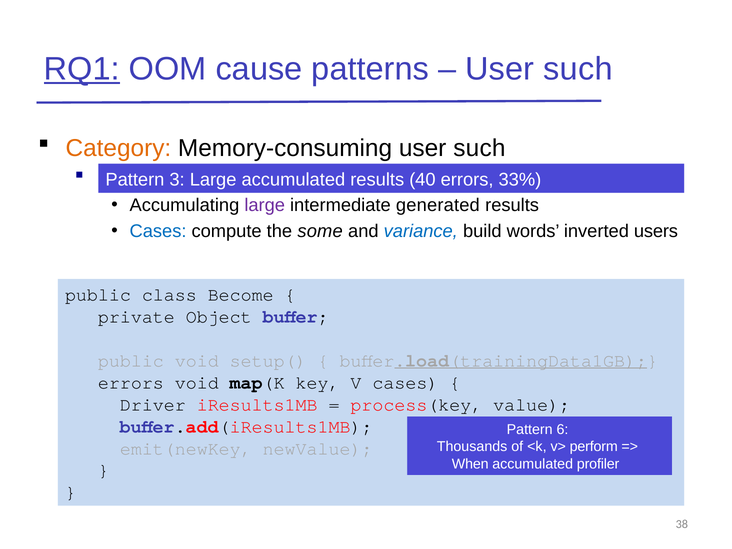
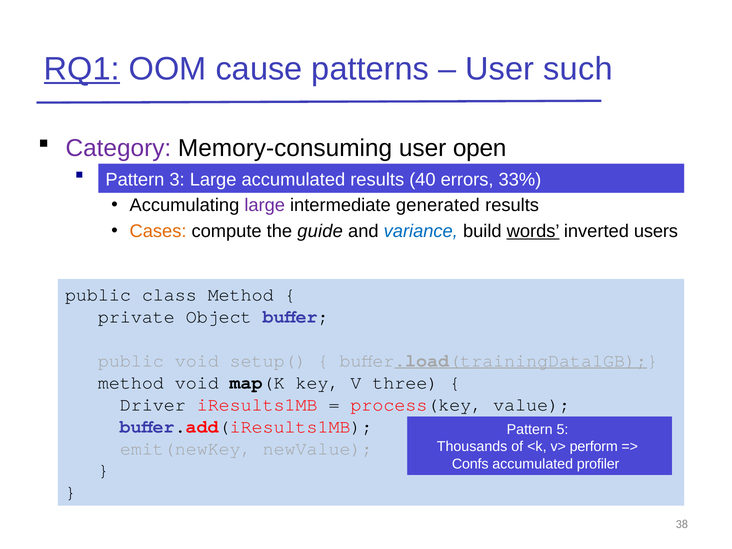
Category colour: orange -> purple
Memory-consuming user such: such -> open
Cases at (158, 231) colour: blue -> orange
some: some -> guide
words underline: none -> present
class Become: Become -> Method
errors at (131, 383): errors -> method
V cases: cases -> three
6: 6 -> 5
When: When -> Confs
